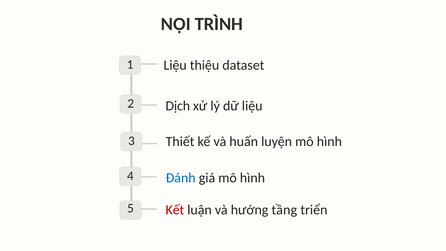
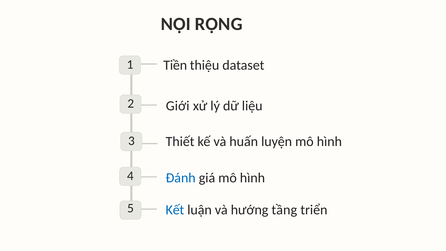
TRÌNH: TRÌNH -> RỘNG
1 Liệu: Liệu -> Tiền
Dịch: Dịch -> Giới
Kết colour: red -> blue
